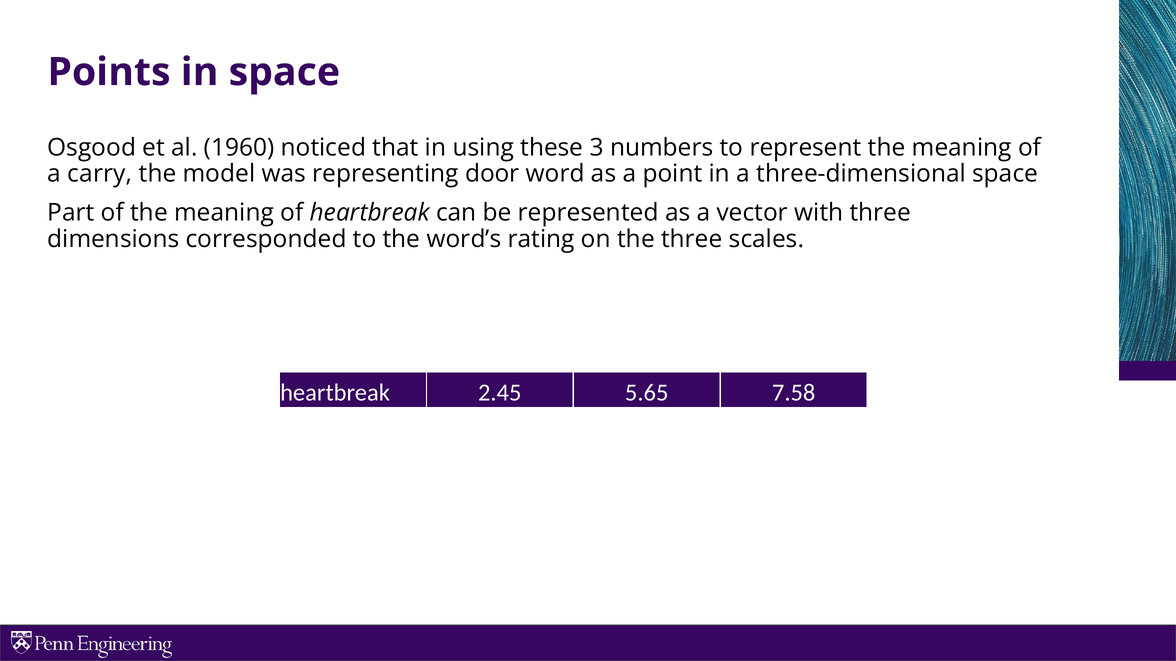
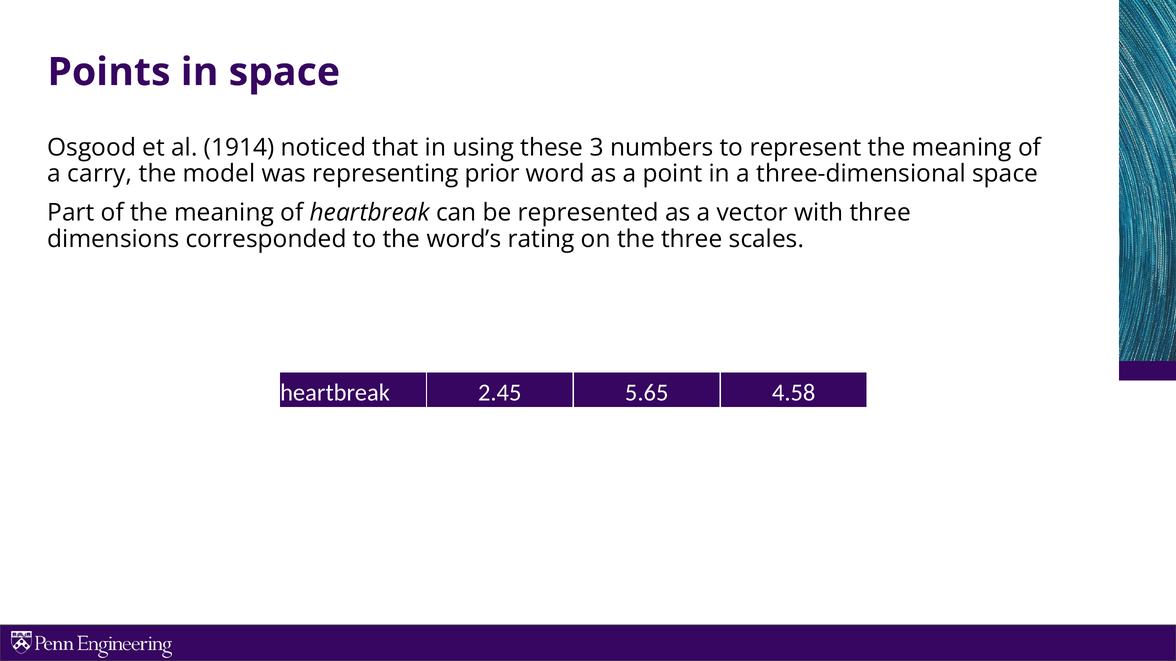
1960: 1960 -> 1914
door: door -> prior
7.58: 7.58 -> 4.58
